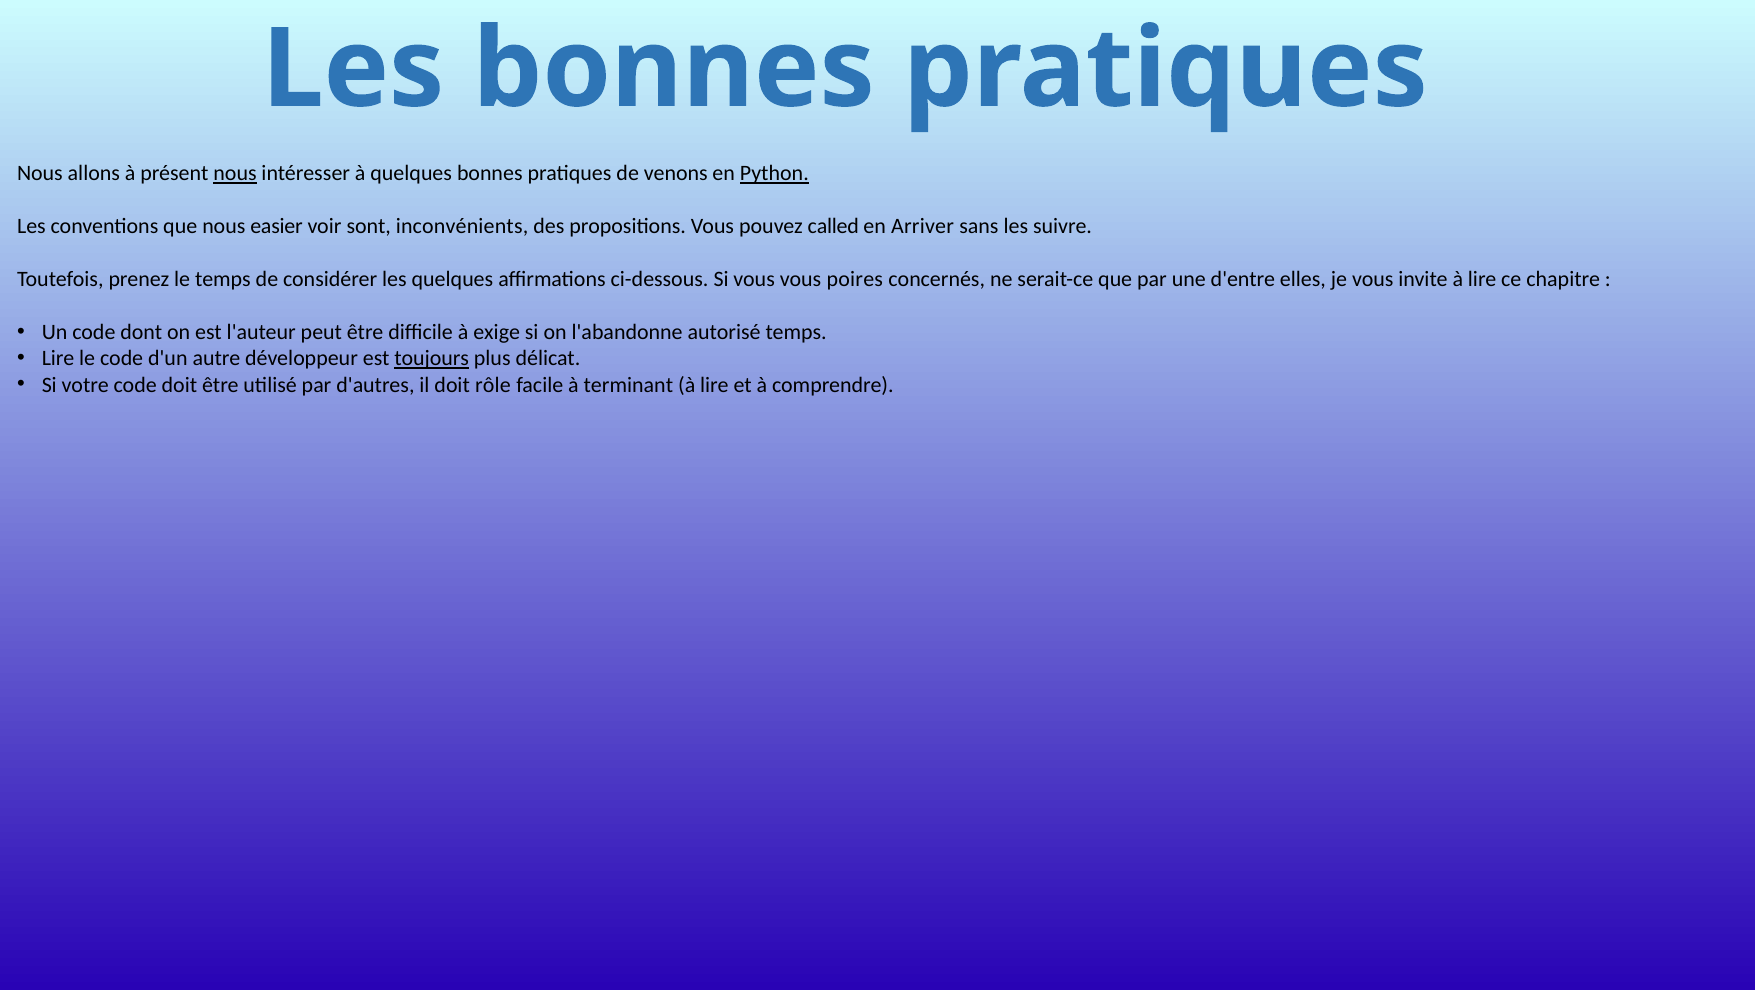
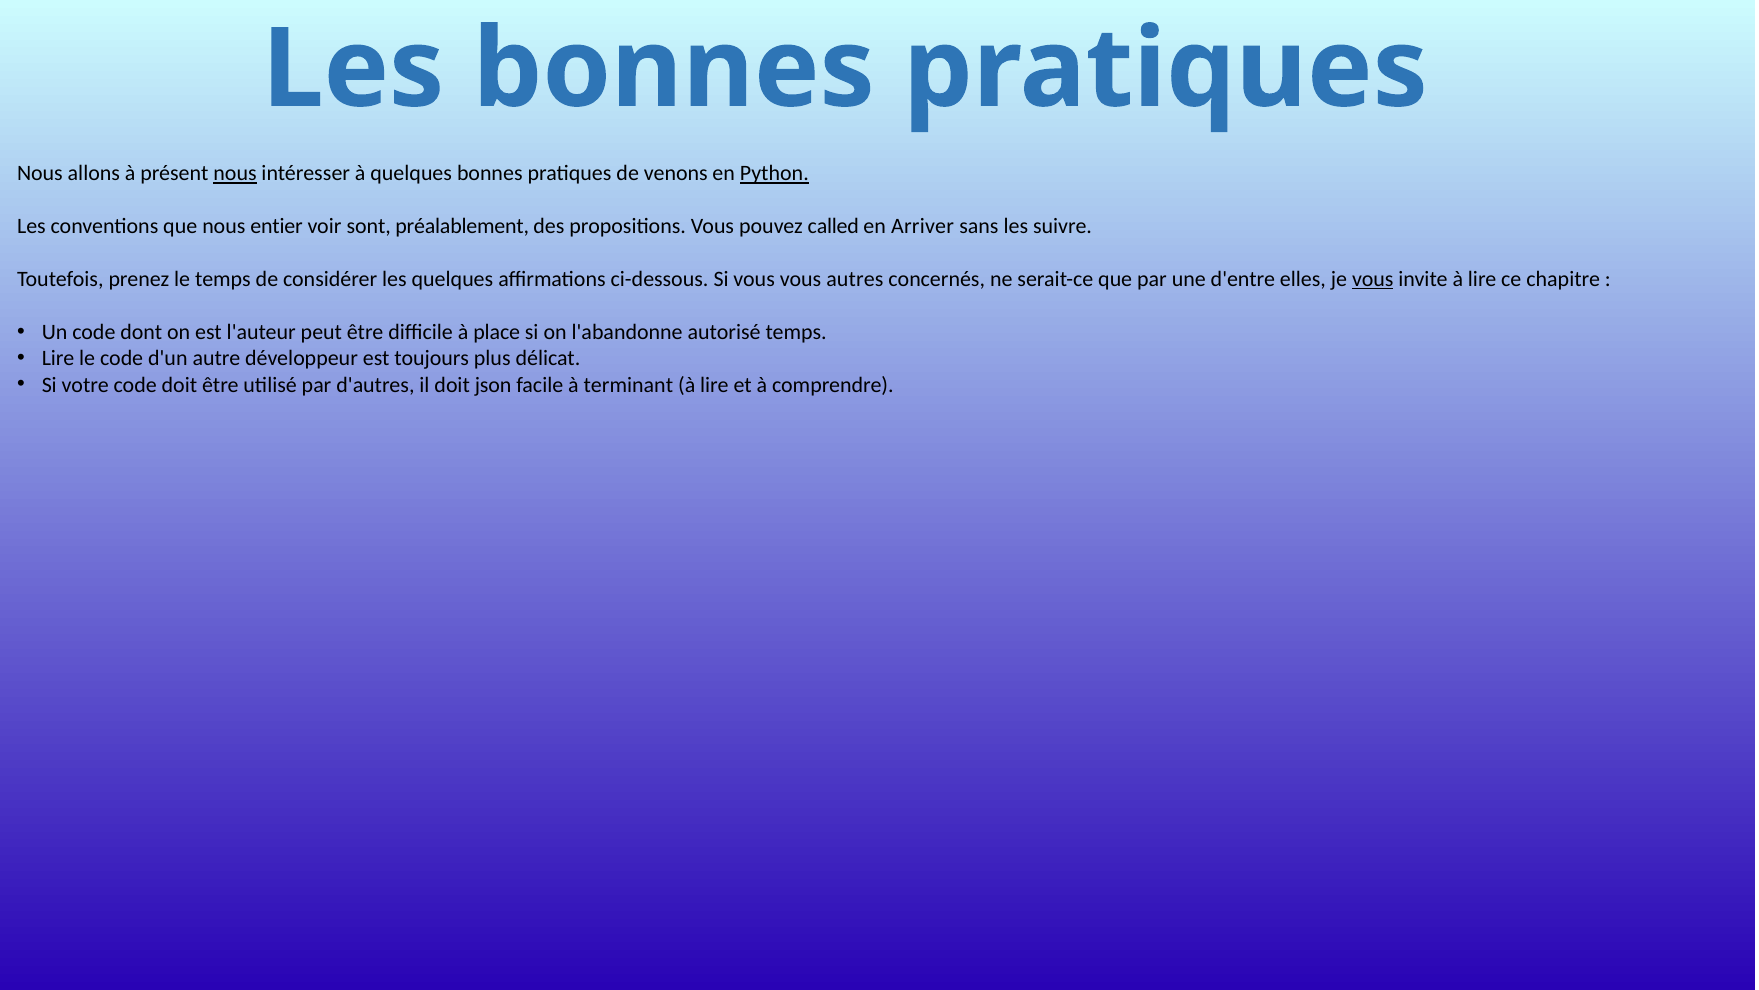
easier: easier -> entier
inconvénients: inconvénients -> préalablement
poires: poires -> autres
vous at (1373, 279) underline: none -> present
exige: exige -> place
toujours underline: present -> none
rôle: rôle -> json
